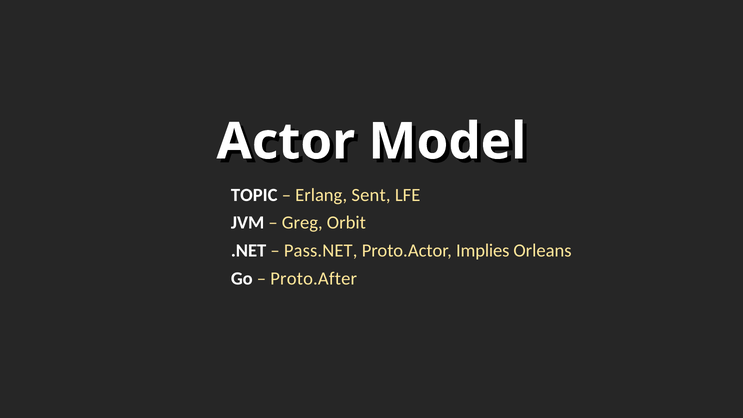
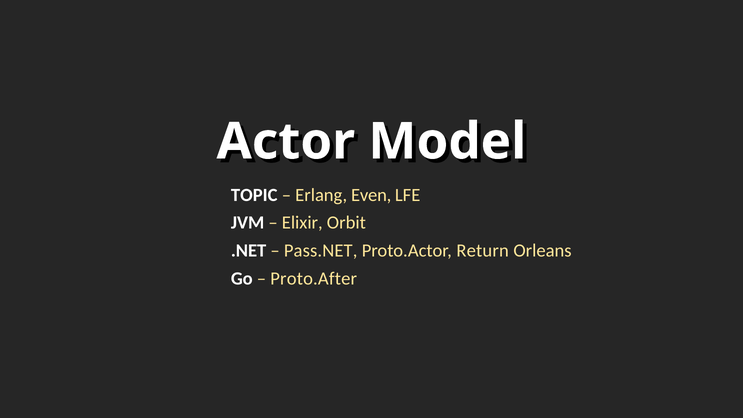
Sent: Sent -> Even
Greg: Greg -> Elixir
Implies: Implies -> Return
